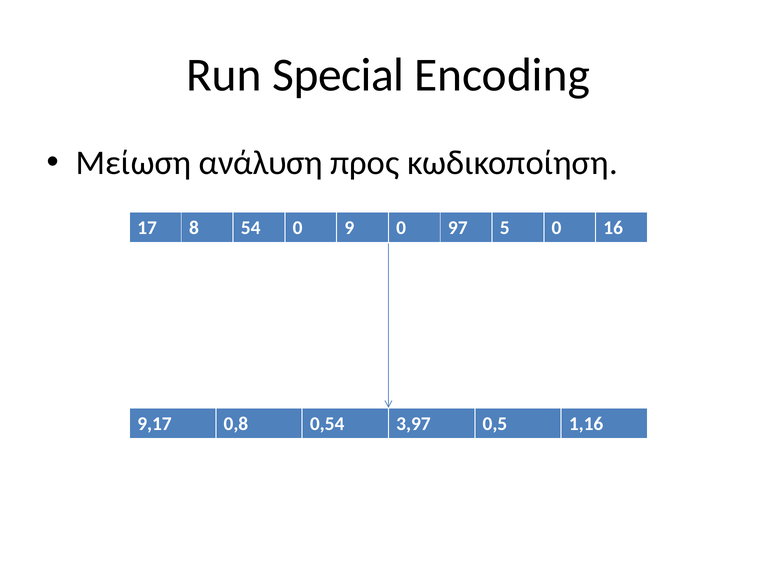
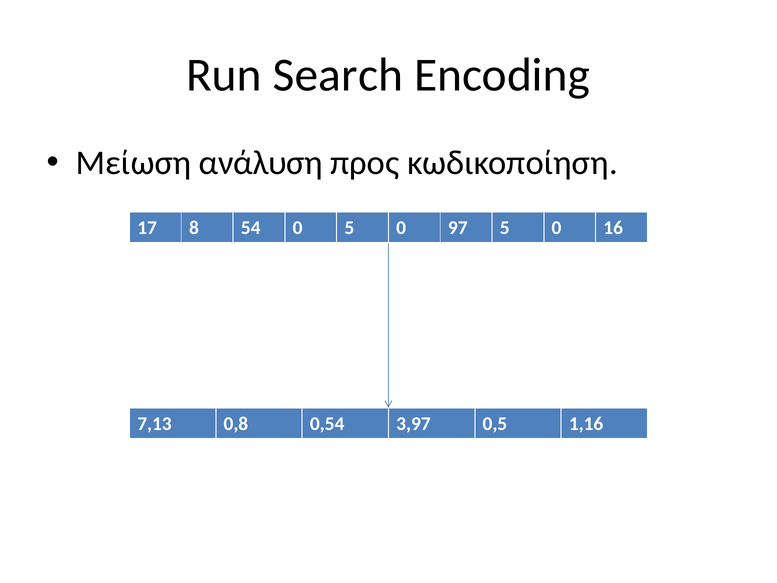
Special: Special -> Search
0 9: 9 -> 5
9,17: 9,17 -> 7,13
